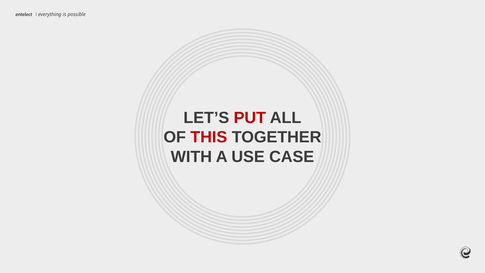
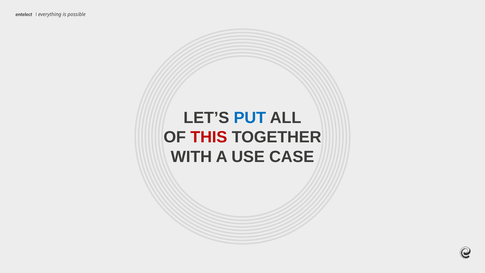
PUT colour: red -> blue
